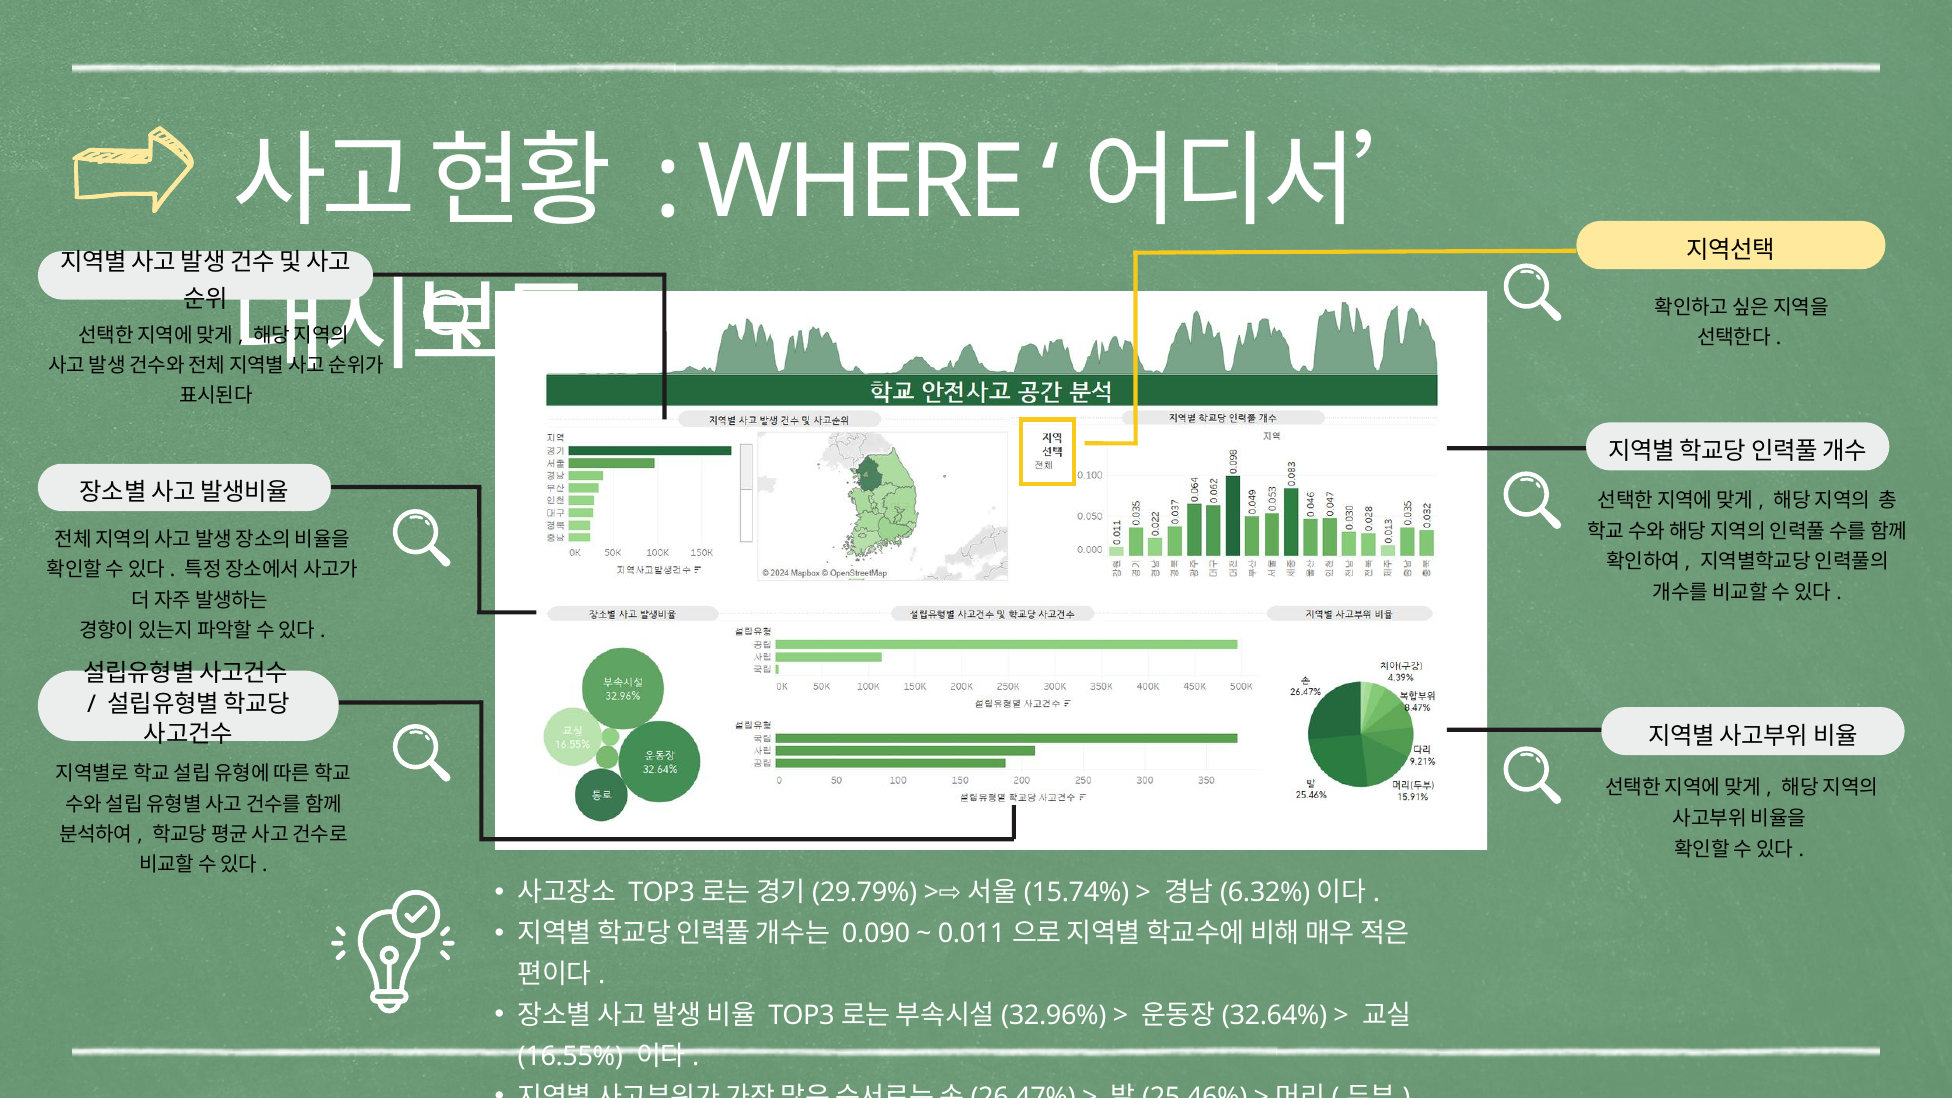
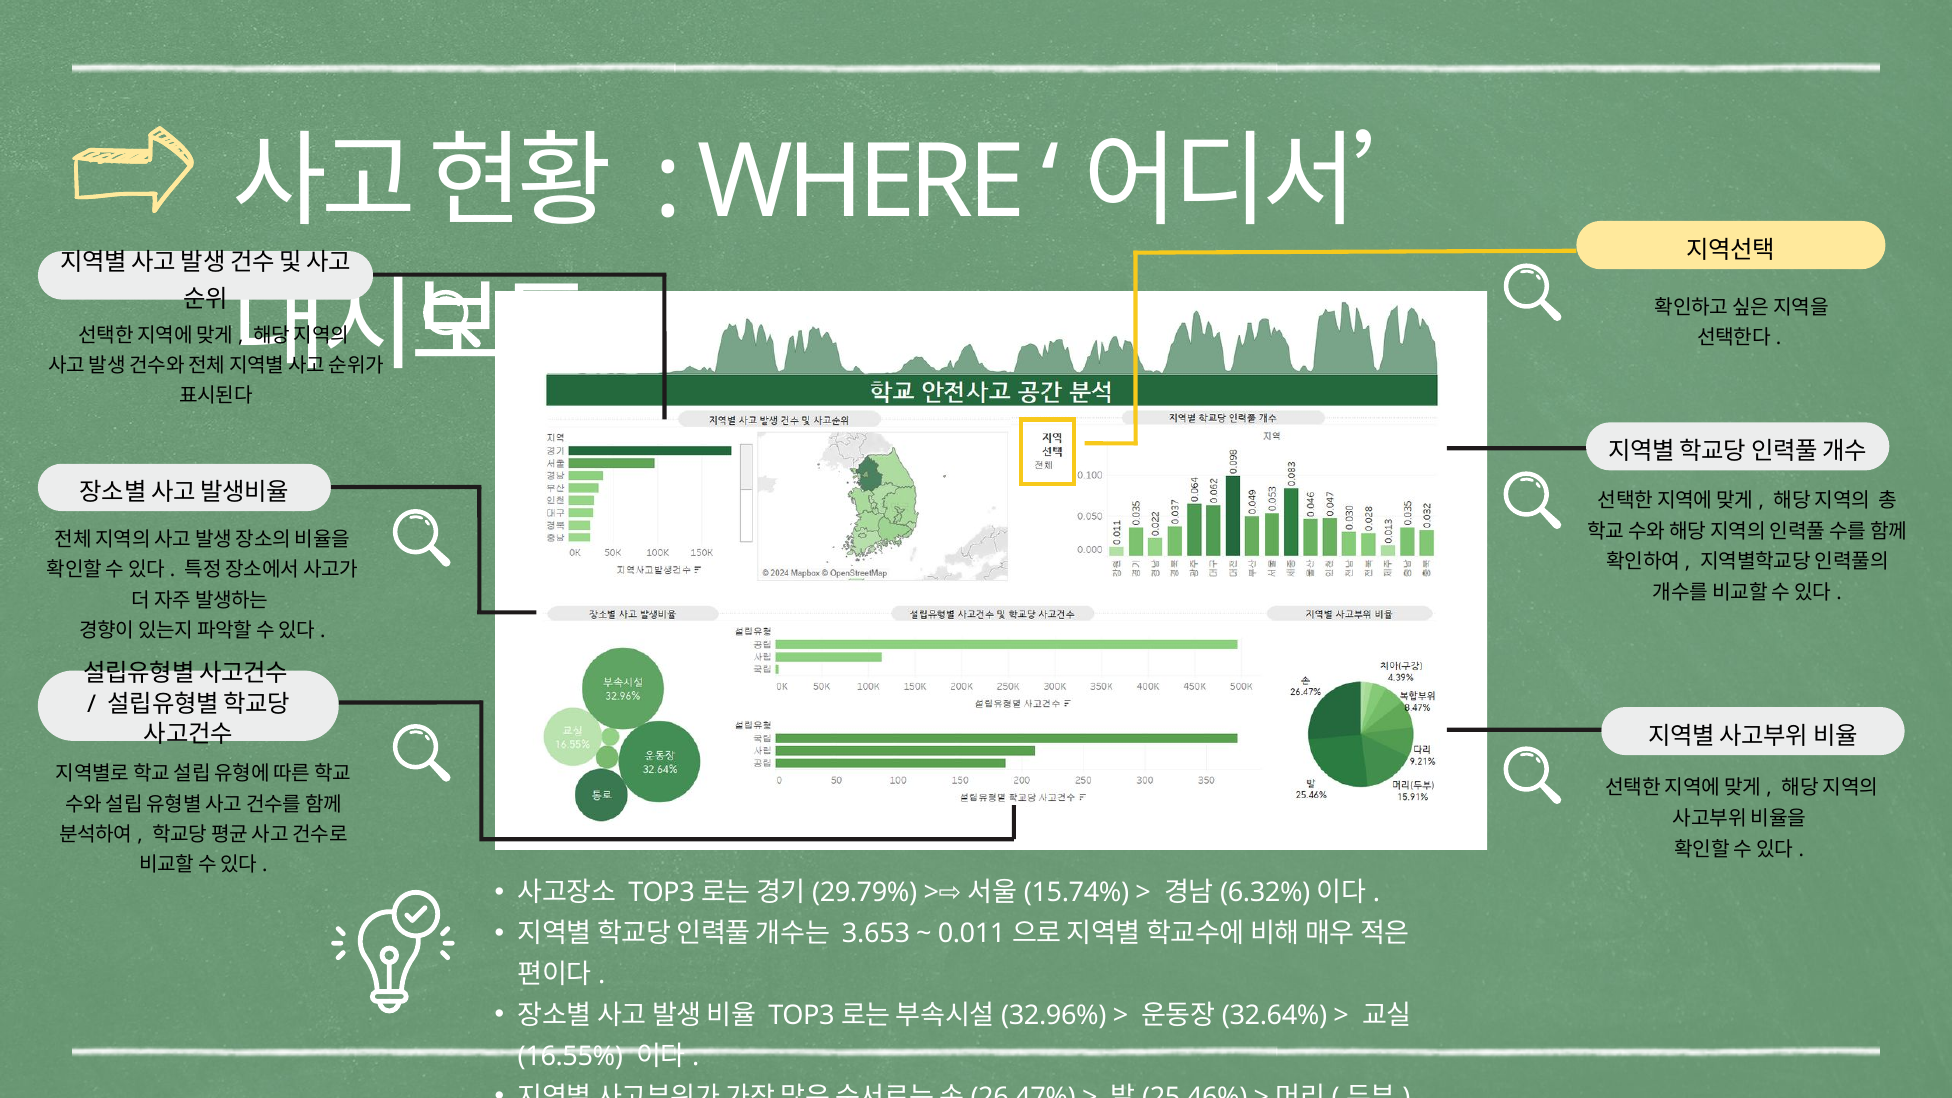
0.090: 0.090 -> 3.653
